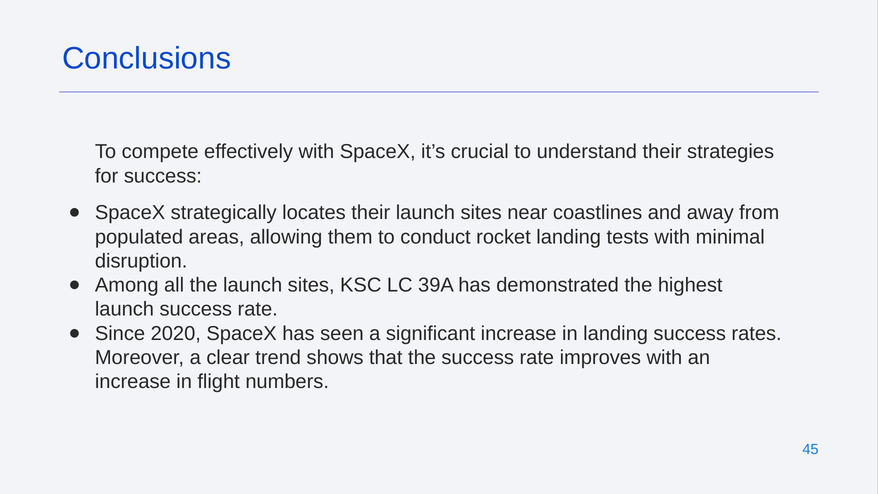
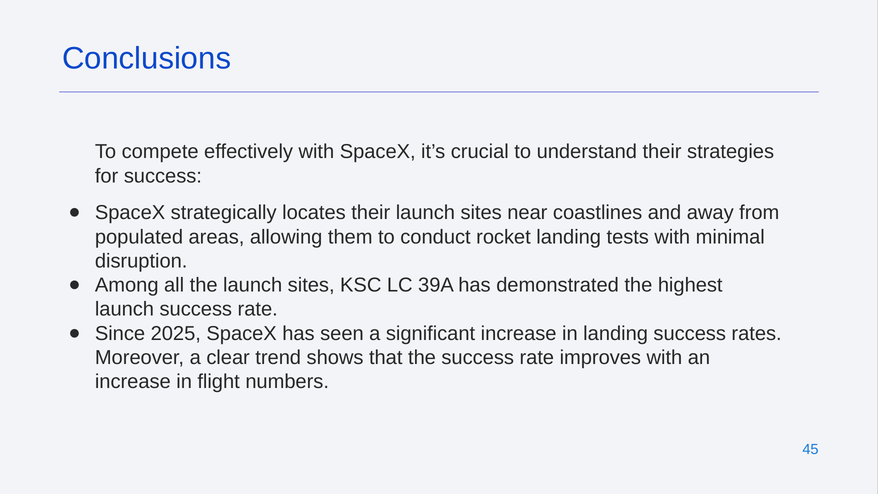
2020: 2020 -> 2025
